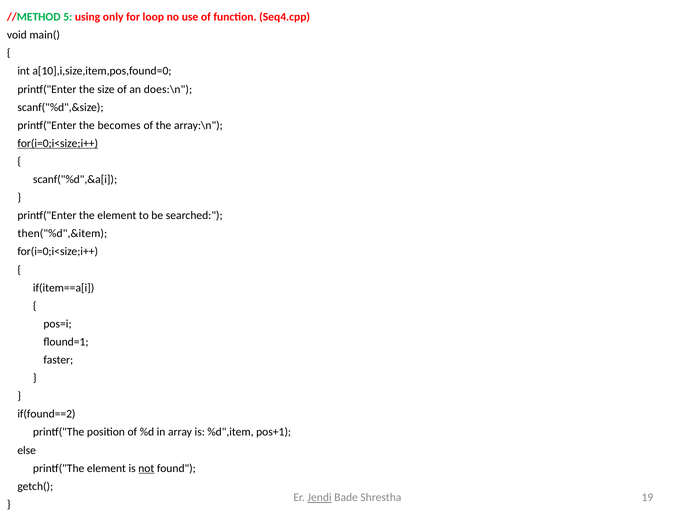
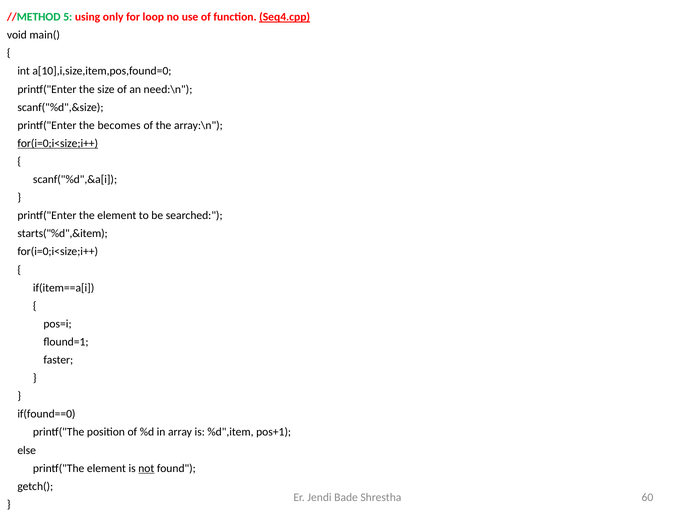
Seq4.cpp underline: none -> present
does:\n: does:\n -> need:\n
then("%d",&item: then("%d",&item -> starts("%d",&item
if(found==2: if(found==2 -> if(found==0
Jendi underline: present -> none
19: 19 -> 60
